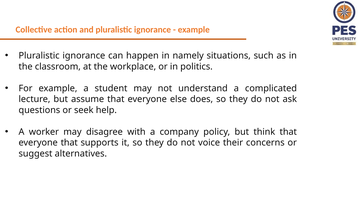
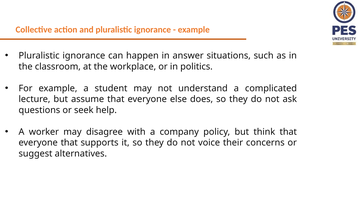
namely: namely -> answer
